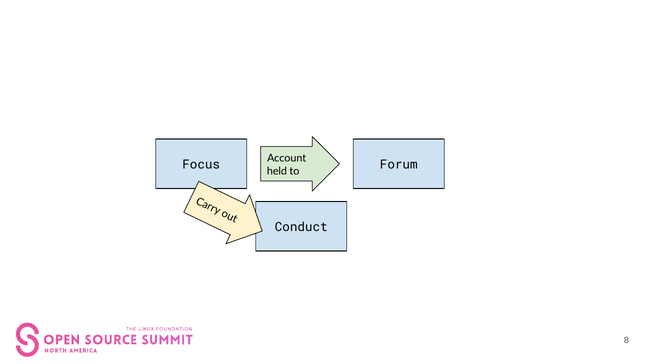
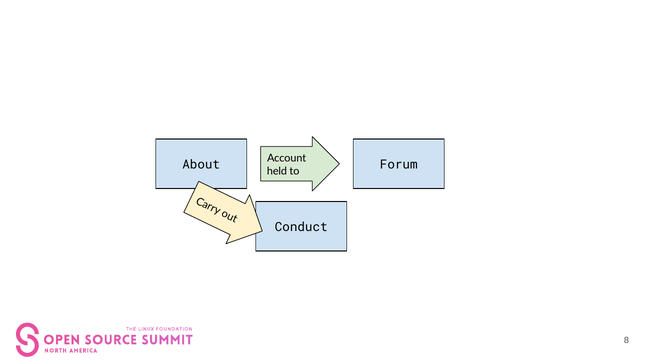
Focus: Focus -> About
